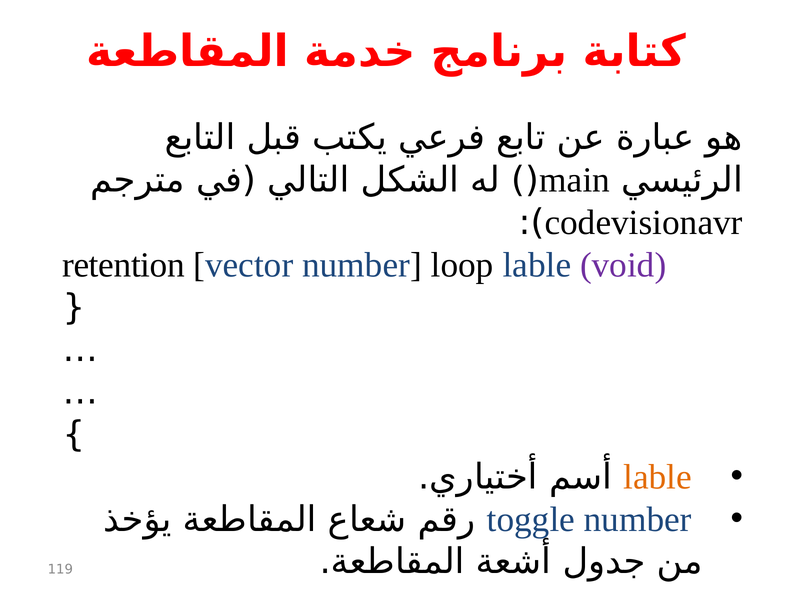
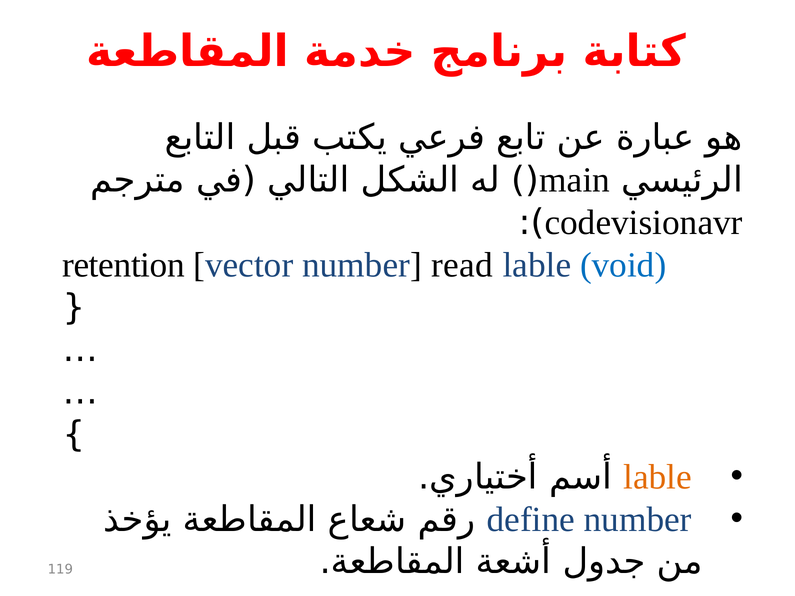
loop: loop -> read
void colour: purple -> blue
toggle: toggle -> define
